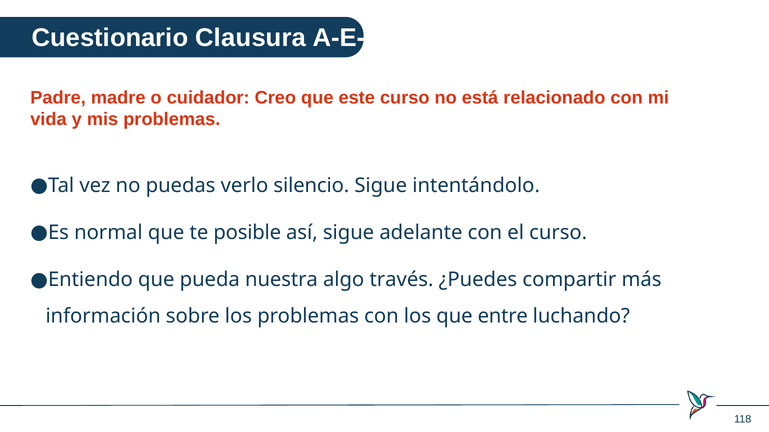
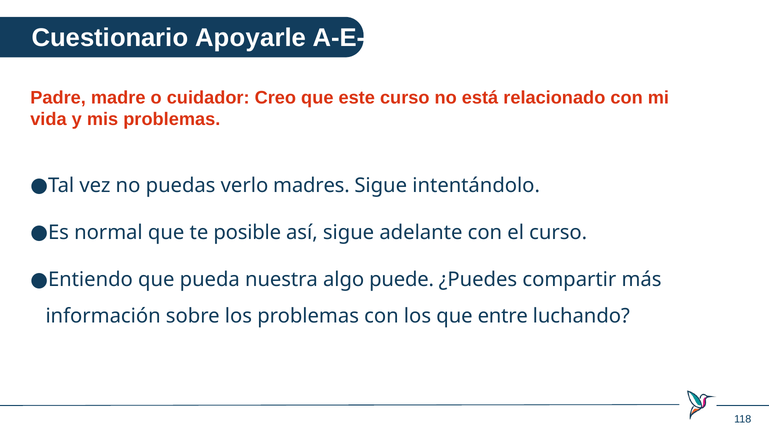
Clausura: Clausura -> Apoyarle
silencio: silencio -> madres
través: través -> puede
